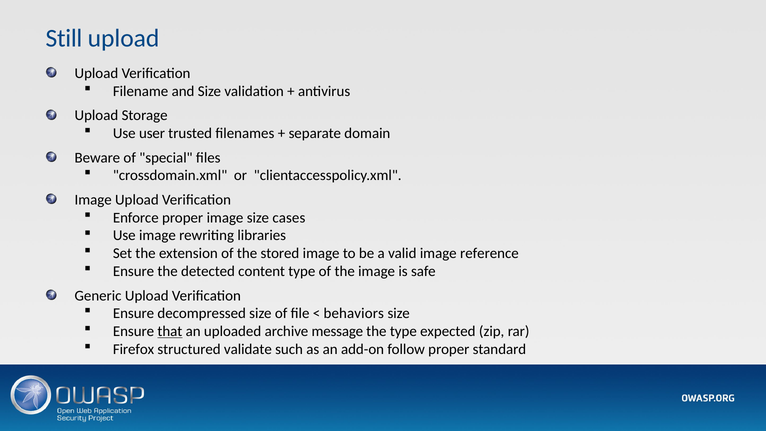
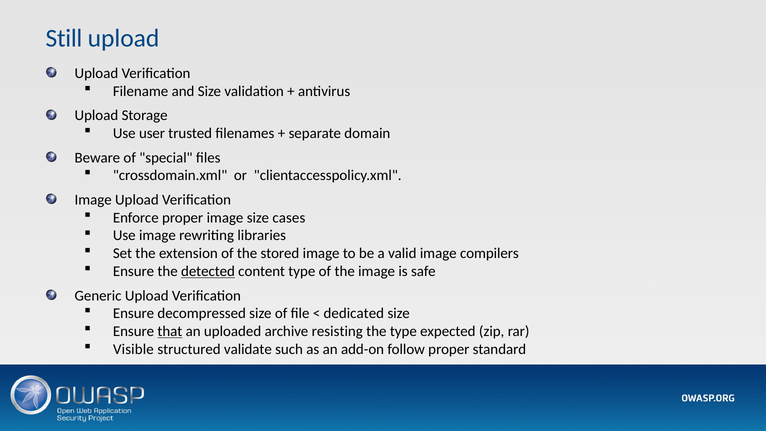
reference: reference -> compilers
detected underline: none -> present
behaviors: behaviors -> dedicated
message: message -> resisting
Firefox: Firefox -> Visible
